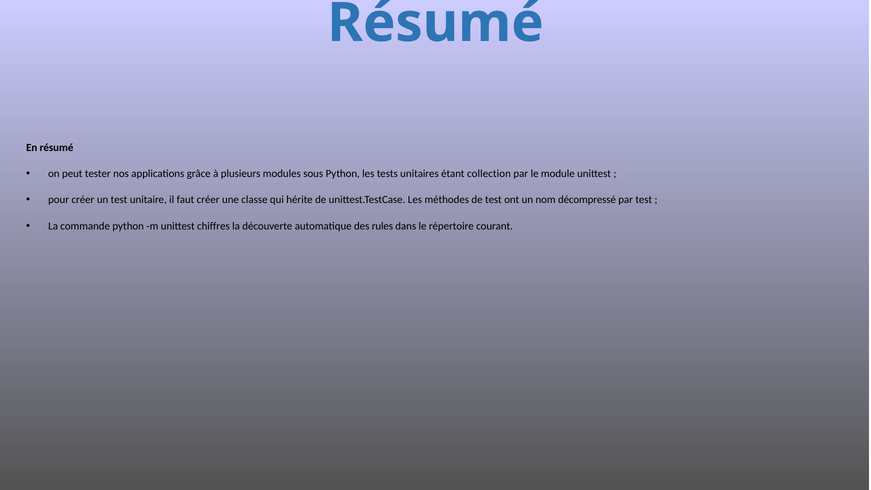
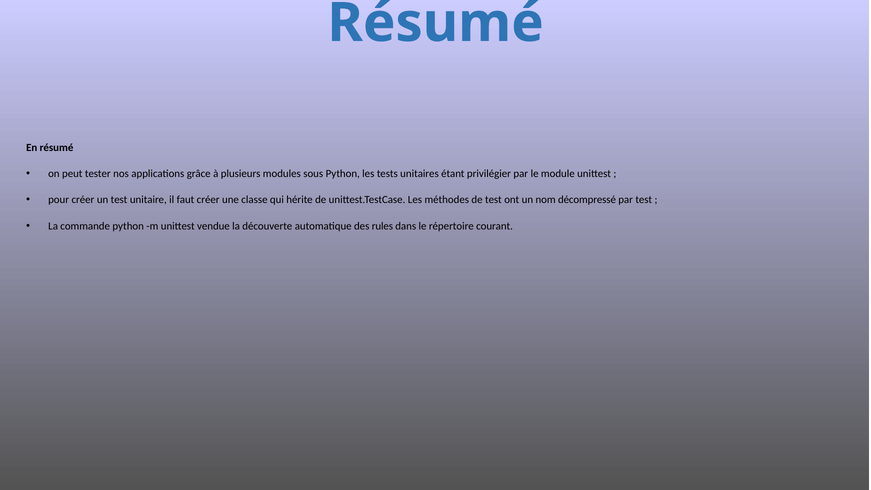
collection: collection -> privilégier
chiffres: chiffres -> vendue
